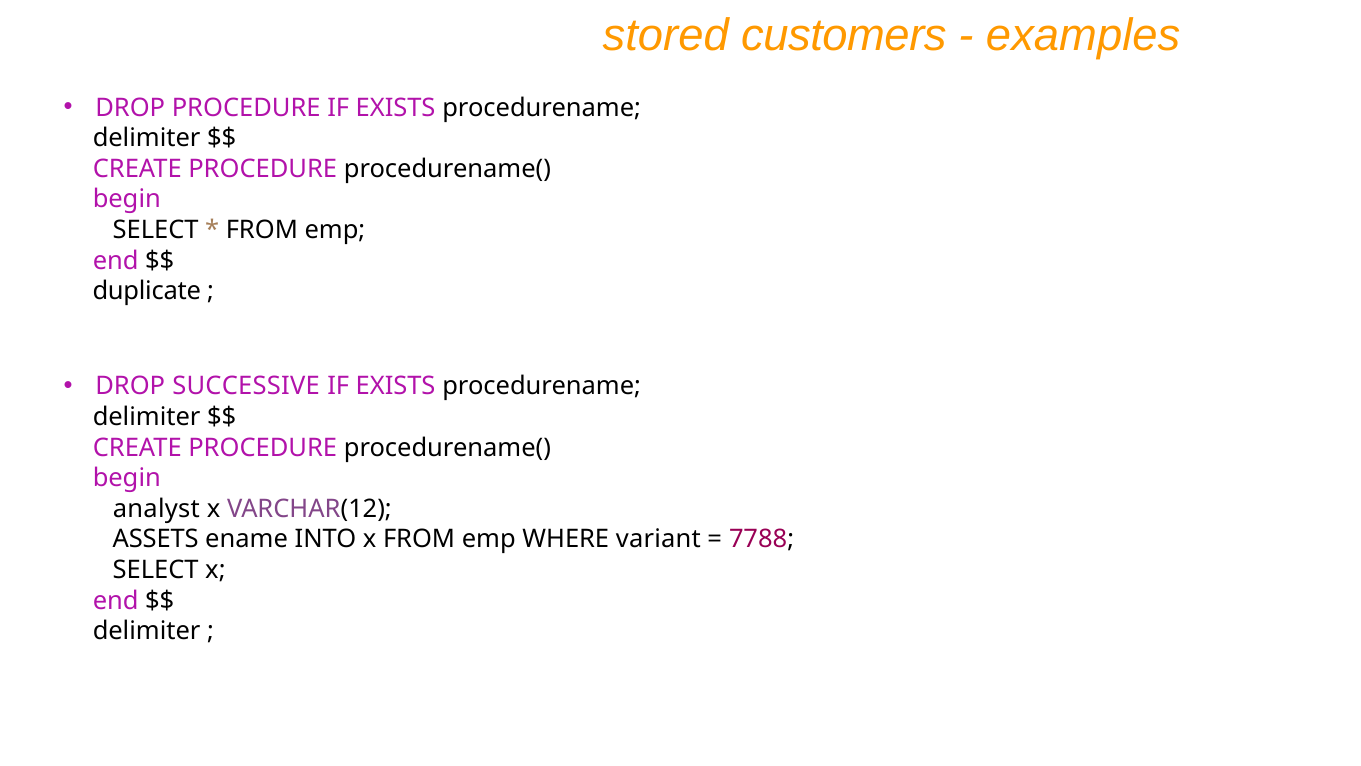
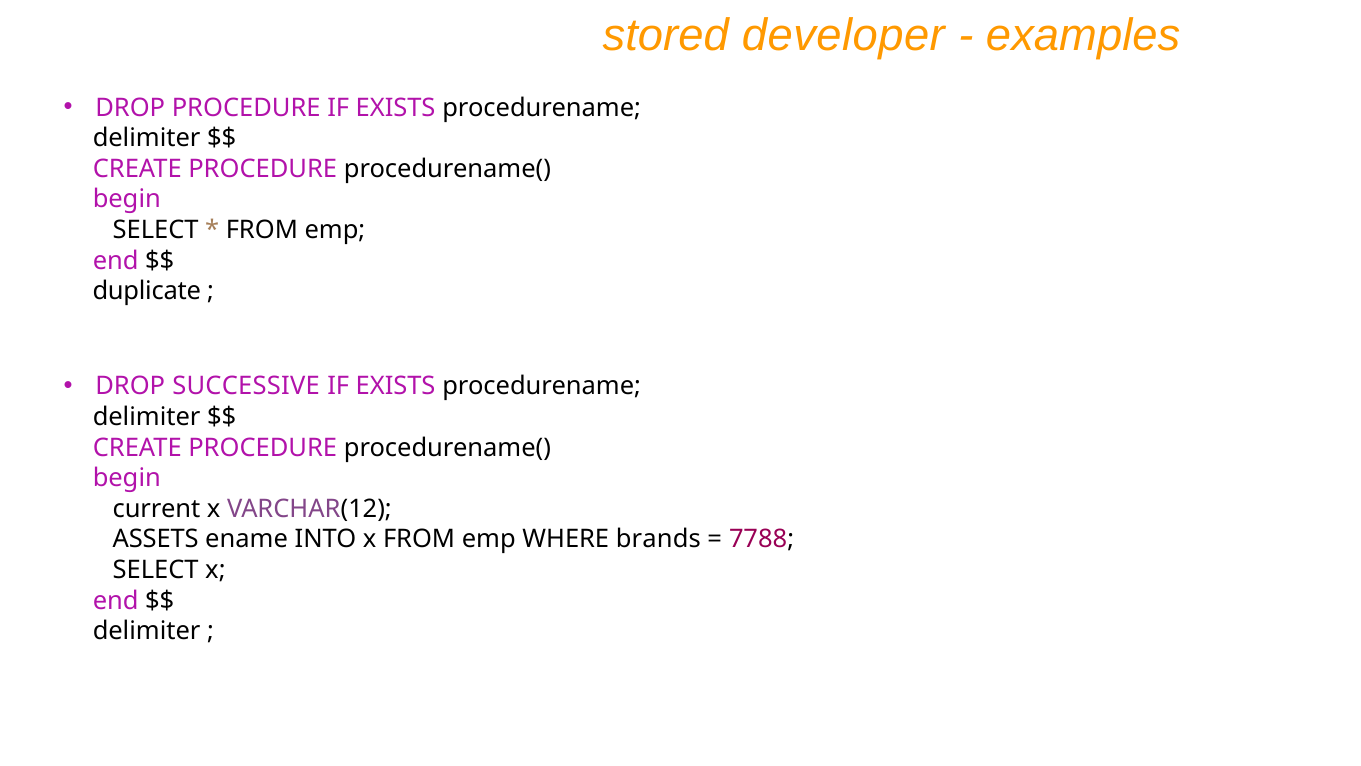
customers: customers -> developer
analyst: analyst -> current
variant: variant -> brands
